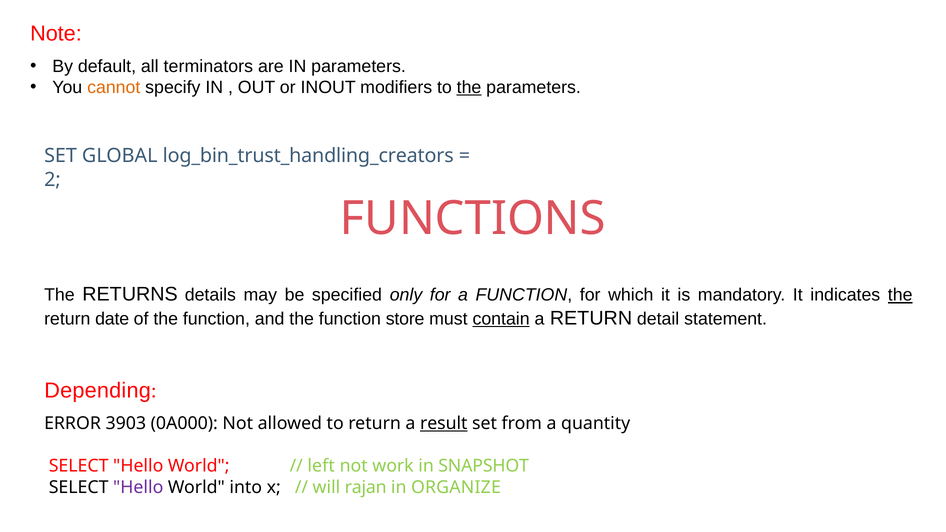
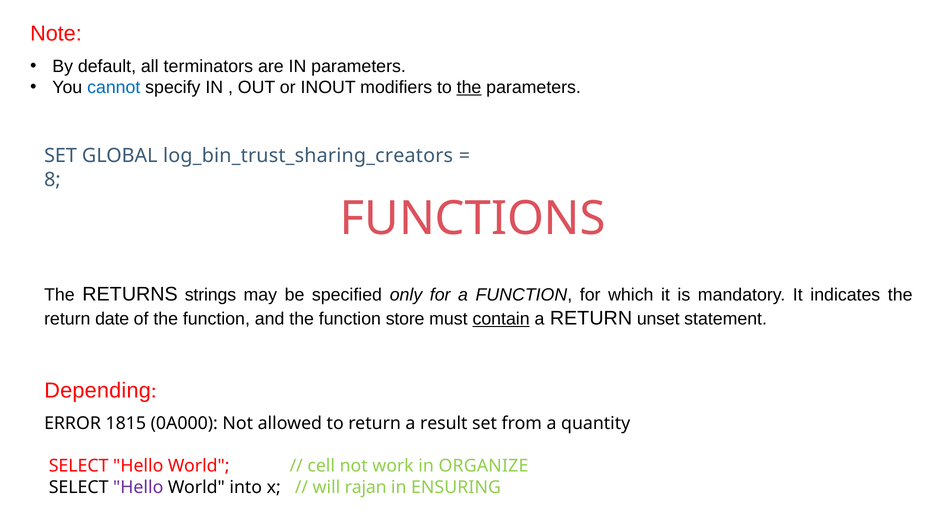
cannot colour: orange -> blue
log_bin_trust_handling_creators: log_bin_trust_handling_creators -> log_bin_trust_sharing_creators
2: 2 -> 8
details: details -> strings
the at (900, 295) underline: present -> none
detail: detail -> unset
3903: 3903 -> 1815
result underline: present -> none
left: left -> cell
SNAPSHOT: SNAPSHOT -> ORGANIZE
ORGANIZE: ORGANIZE -> ENSURING
